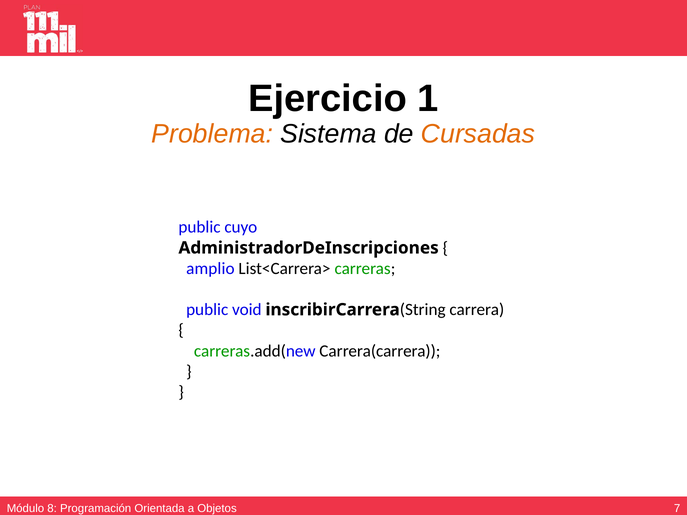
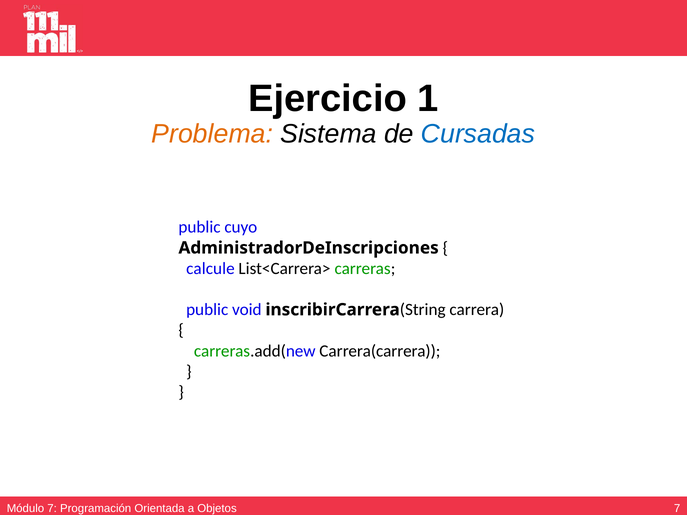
Cursadas colour: orange -> blue
amplio: amplio -> calcule
Módulo 8: 8 -> 7
